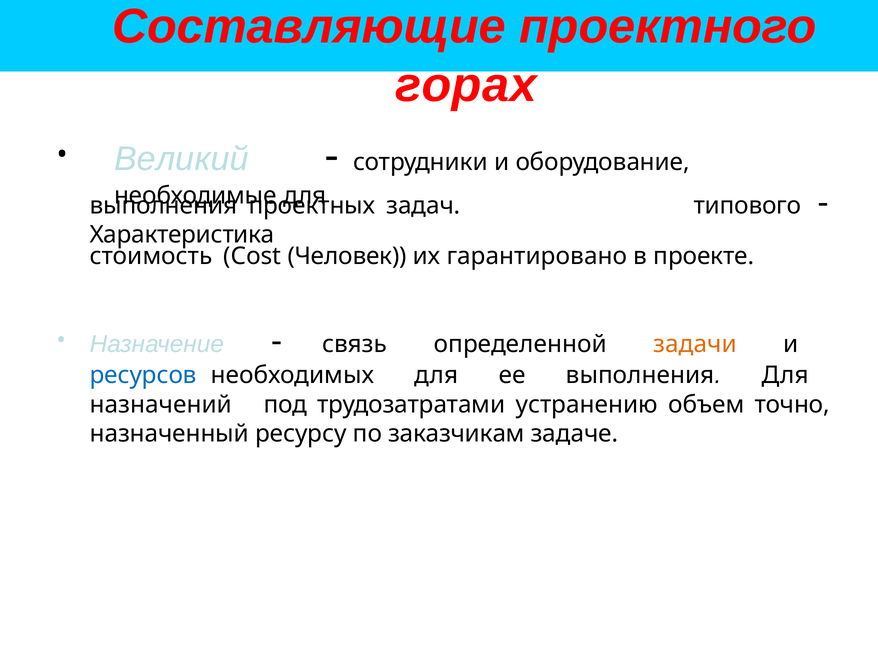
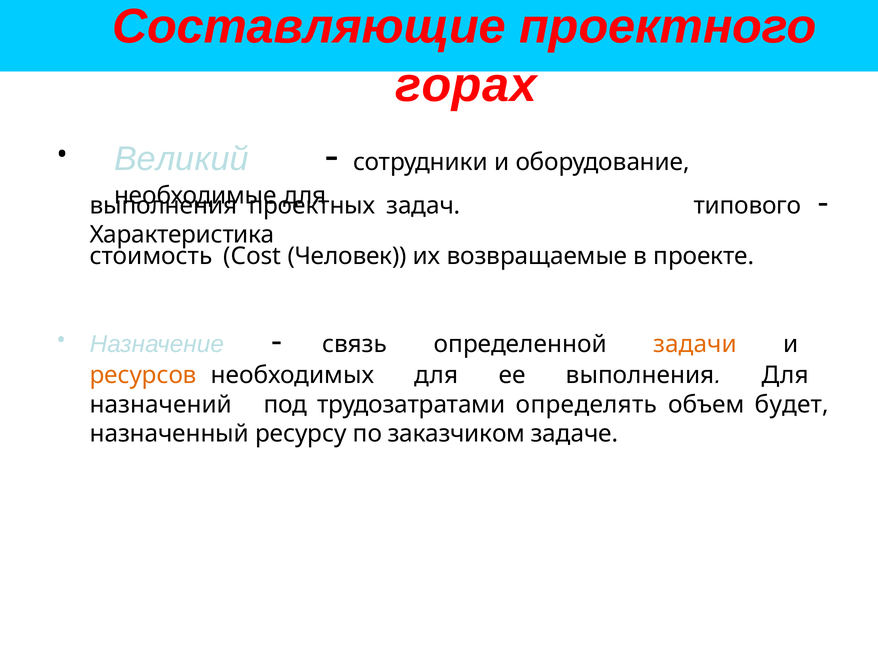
гарантировано: гарантировано -> возвращаемые
ресурсов colour: blue -> orange
устранению: устранению -> определять
точно: точно -> будет
заказчикам: заказчикам -> заказчиком
